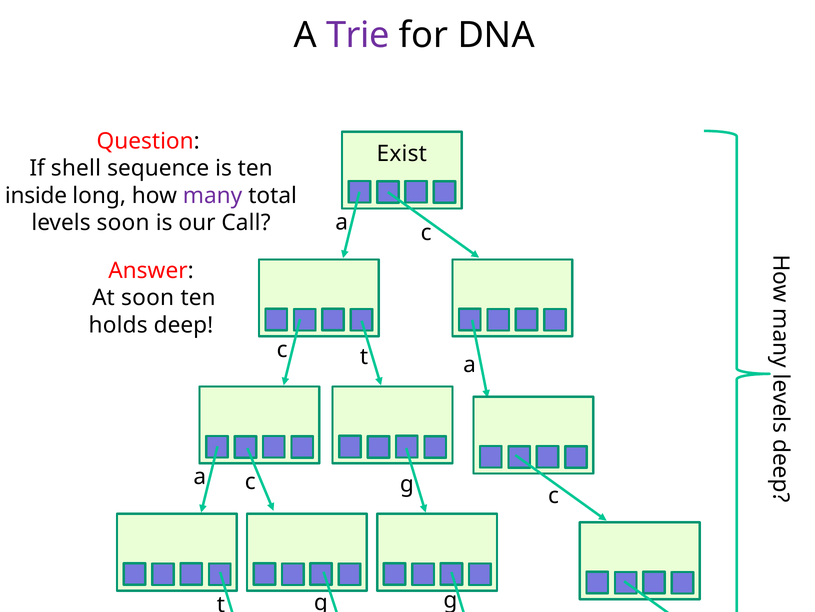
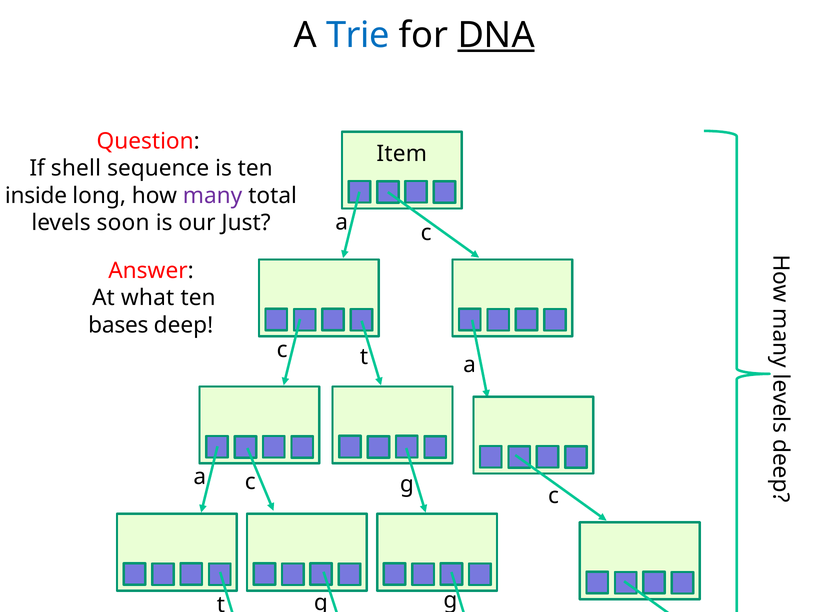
Trie colour: purple -> blue
DNA underline: none -> present
Exist: Exist -> Item
Call: Call -> Just
At soon: soon -> what
holds: holds -> bases
